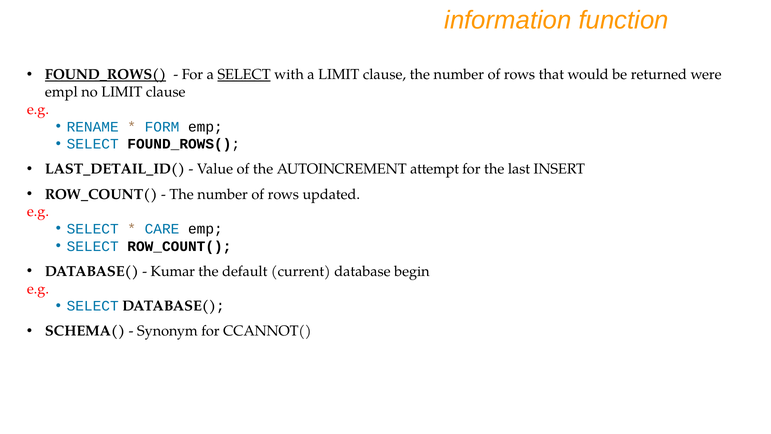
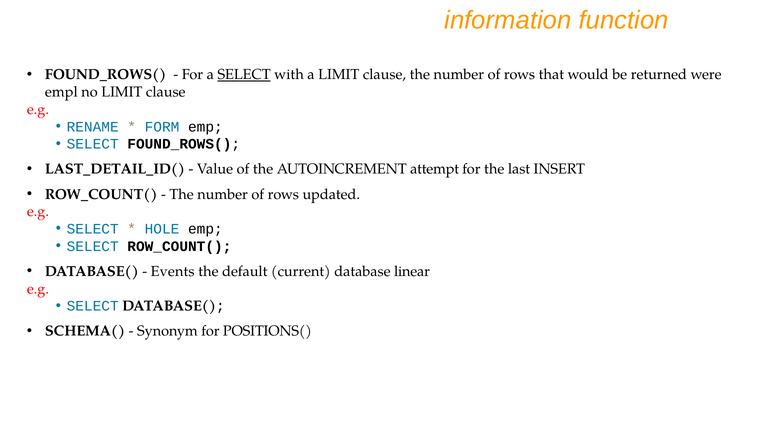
FOUND_ROWS( at (106, 75) underline: present -> none
CARE: CARE -> HOLE
Kumar: Kumar -> Events
begin: begin -> linear
CCANNOT(: CCANNOT( -> POSITIONS(
